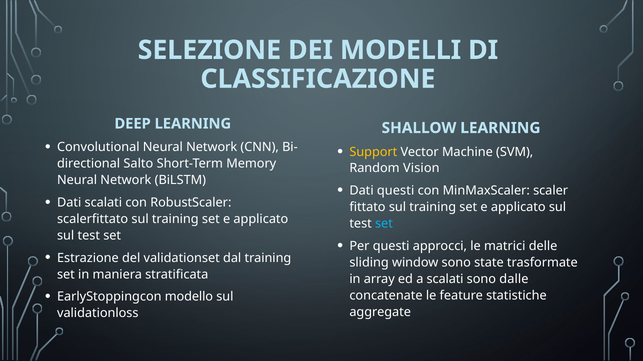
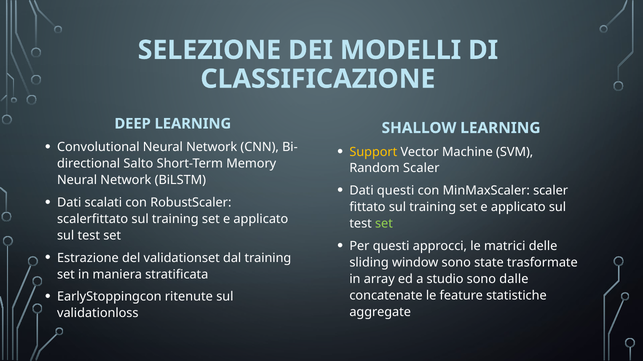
Random Vision: Vision -> Scaler
set at (384, 224) colour: light blue -> light green
a scalati: scalati -> studio
modello: modello -> ritenute
